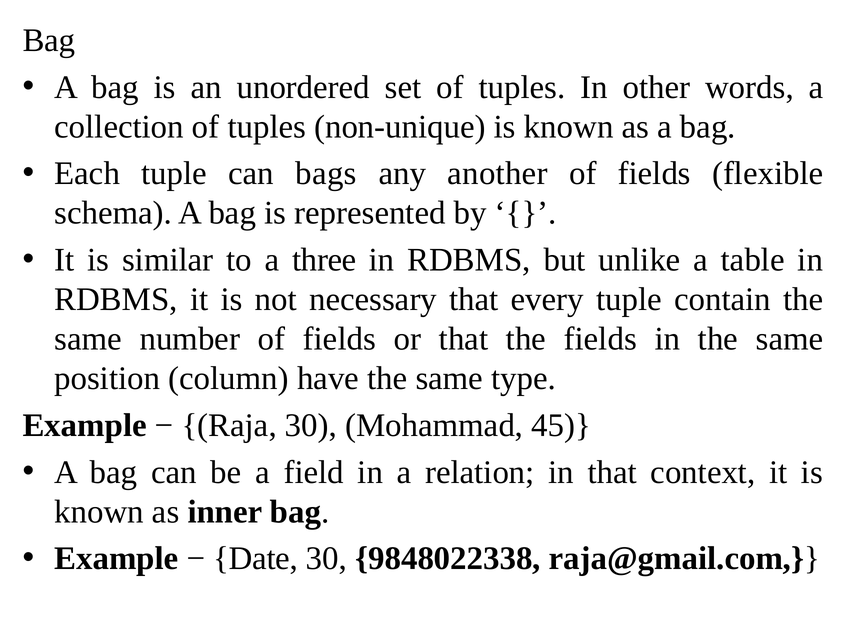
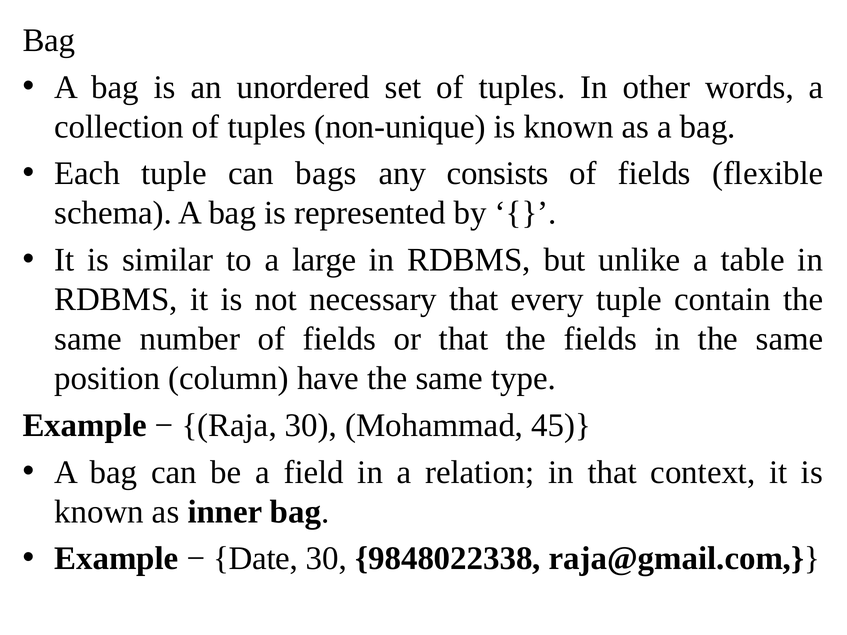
another: another -> consists
three: three -> large
